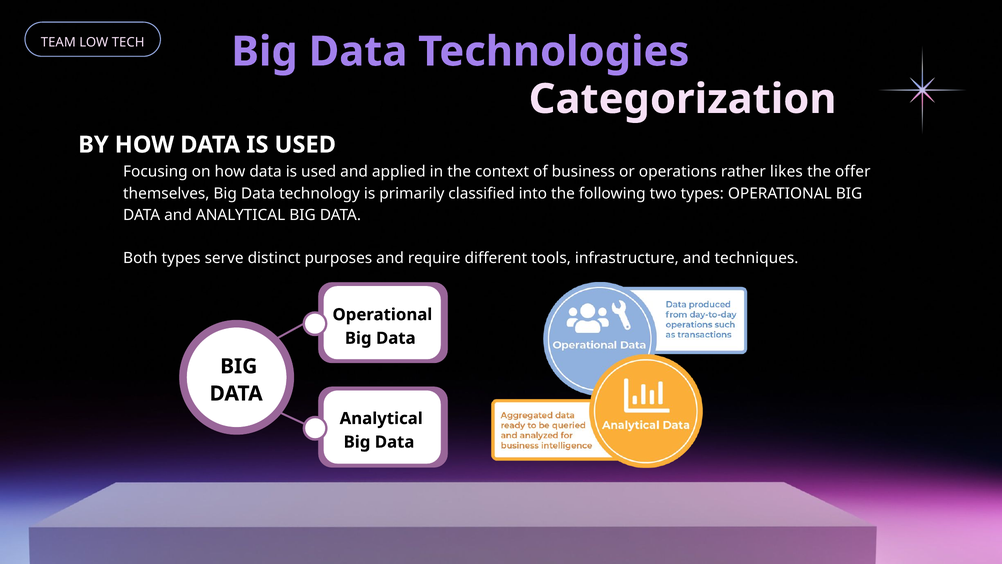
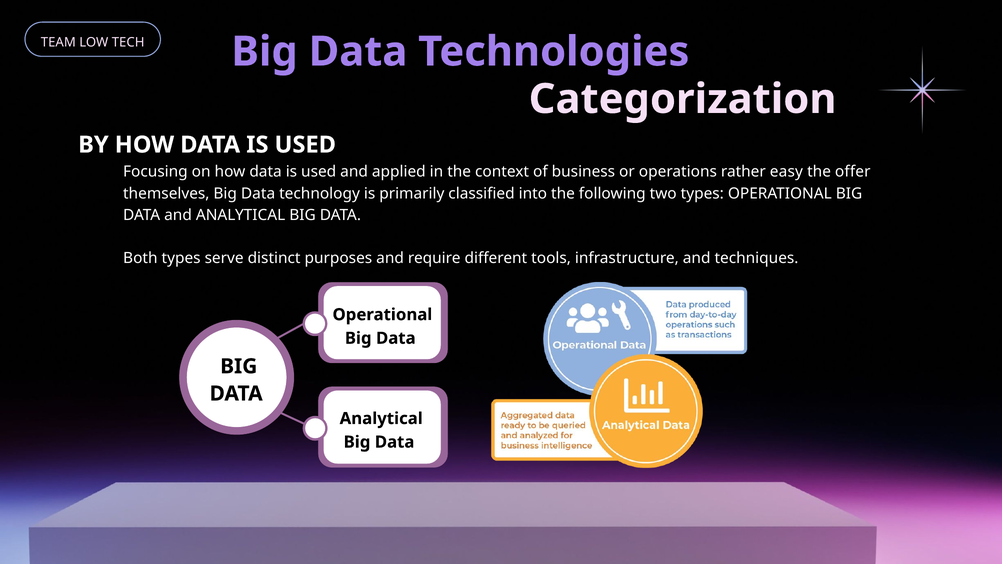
likes: likes -> easy
